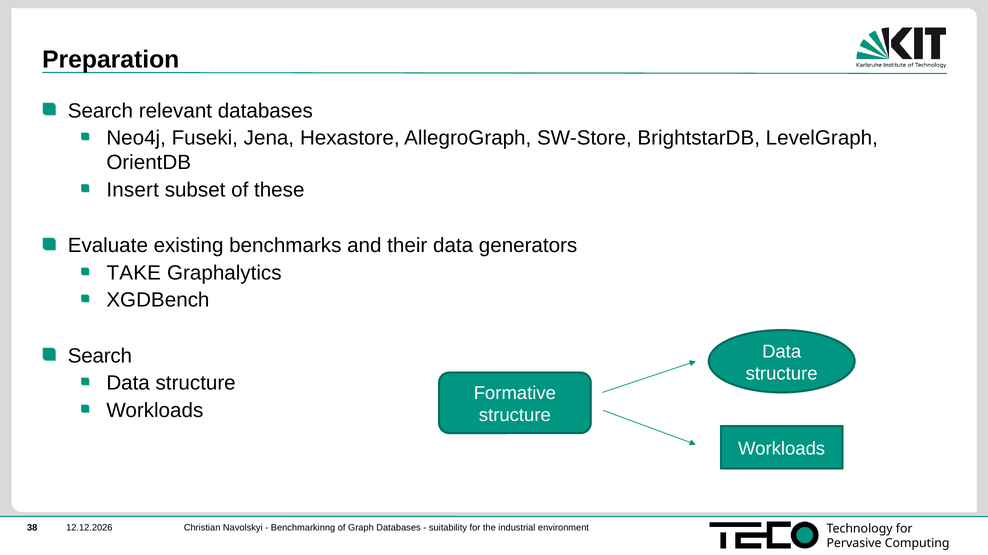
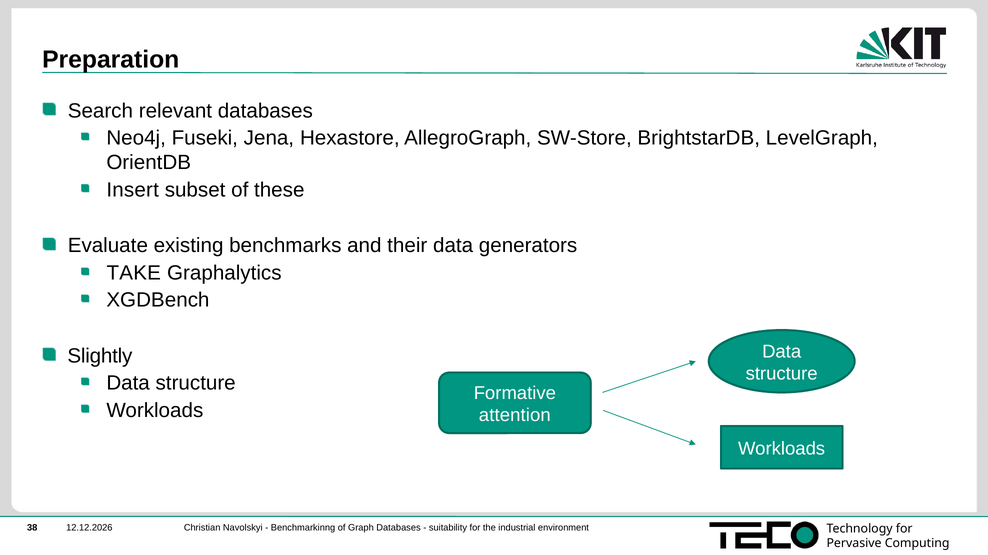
Search at (100, 356): Search -> Slightly
structure at (515, 416): structure -> attention
